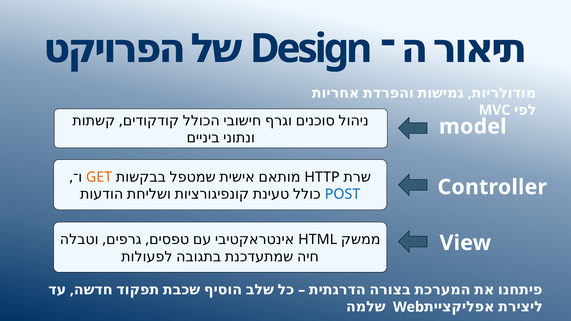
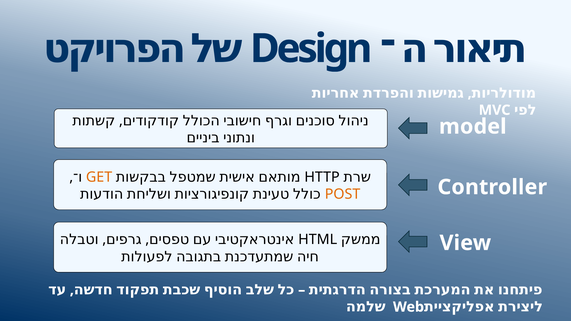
POST colour: blue -> orange
